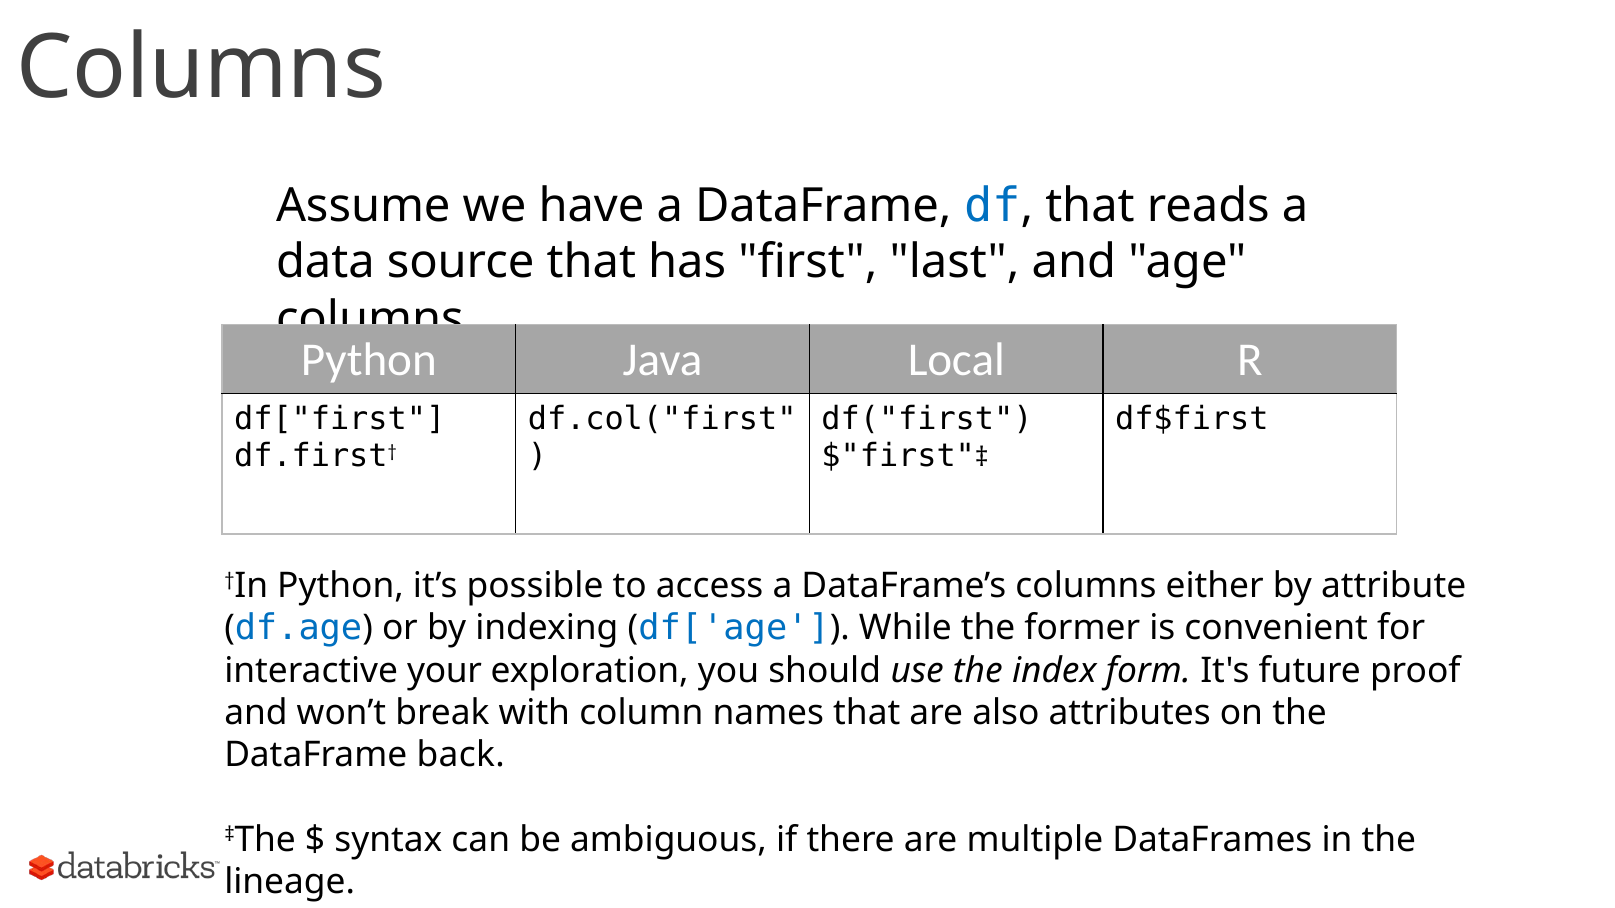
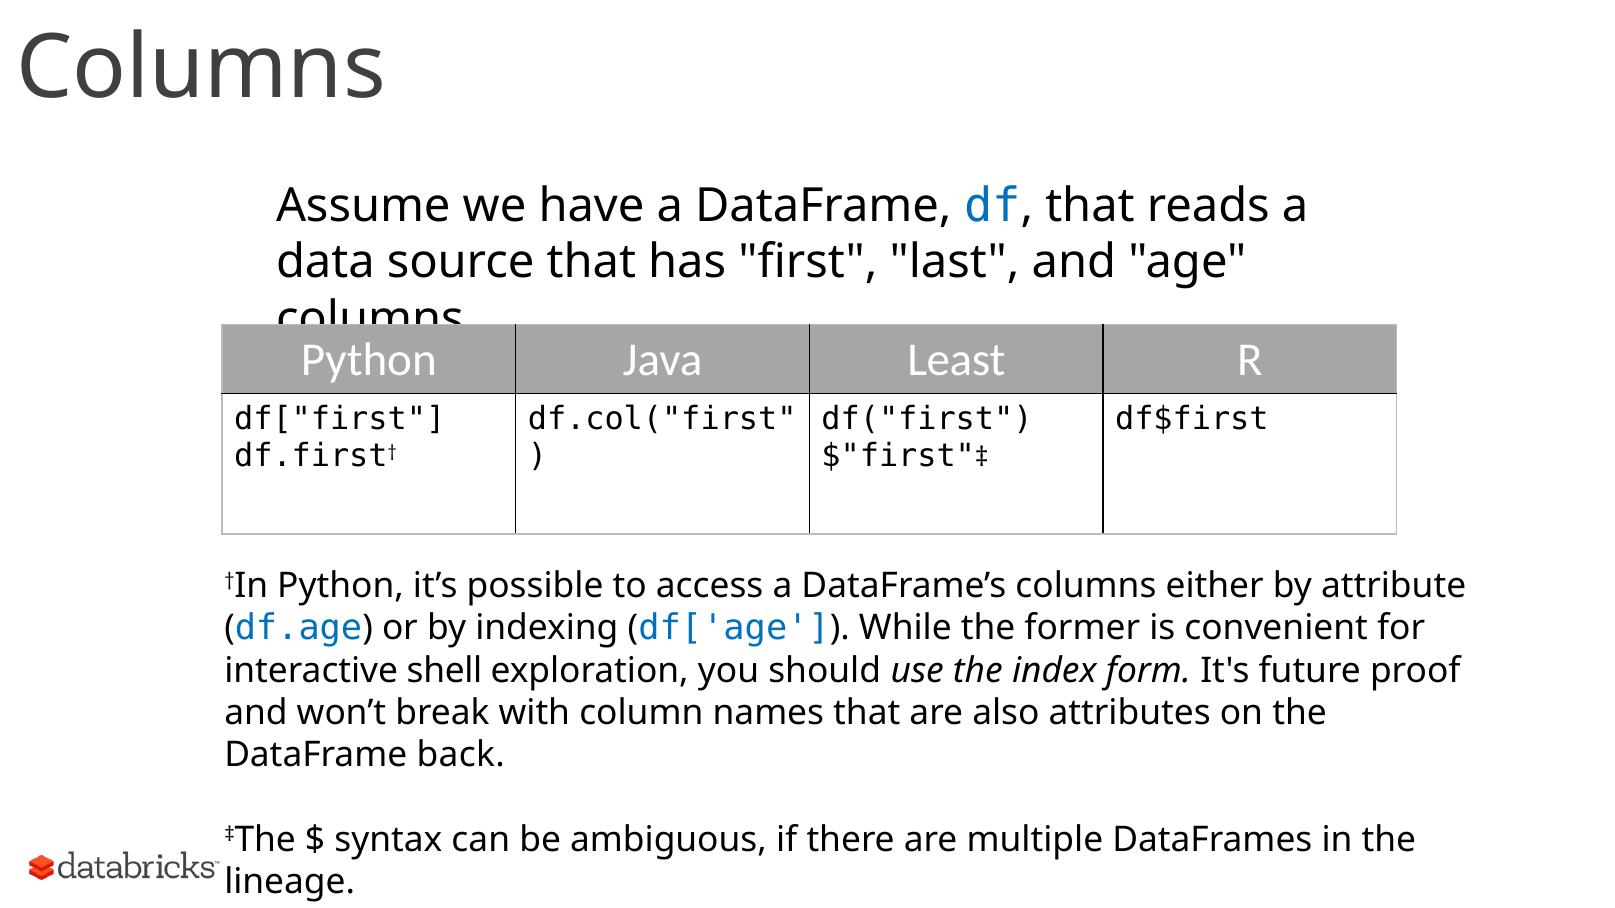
Local: Local -> Least
your: your -> shell
